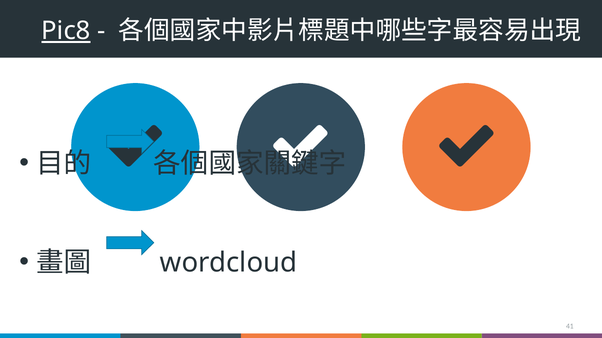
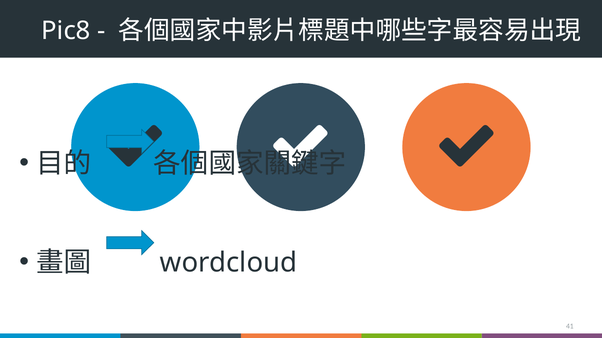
Pic8 underline: present -> none
